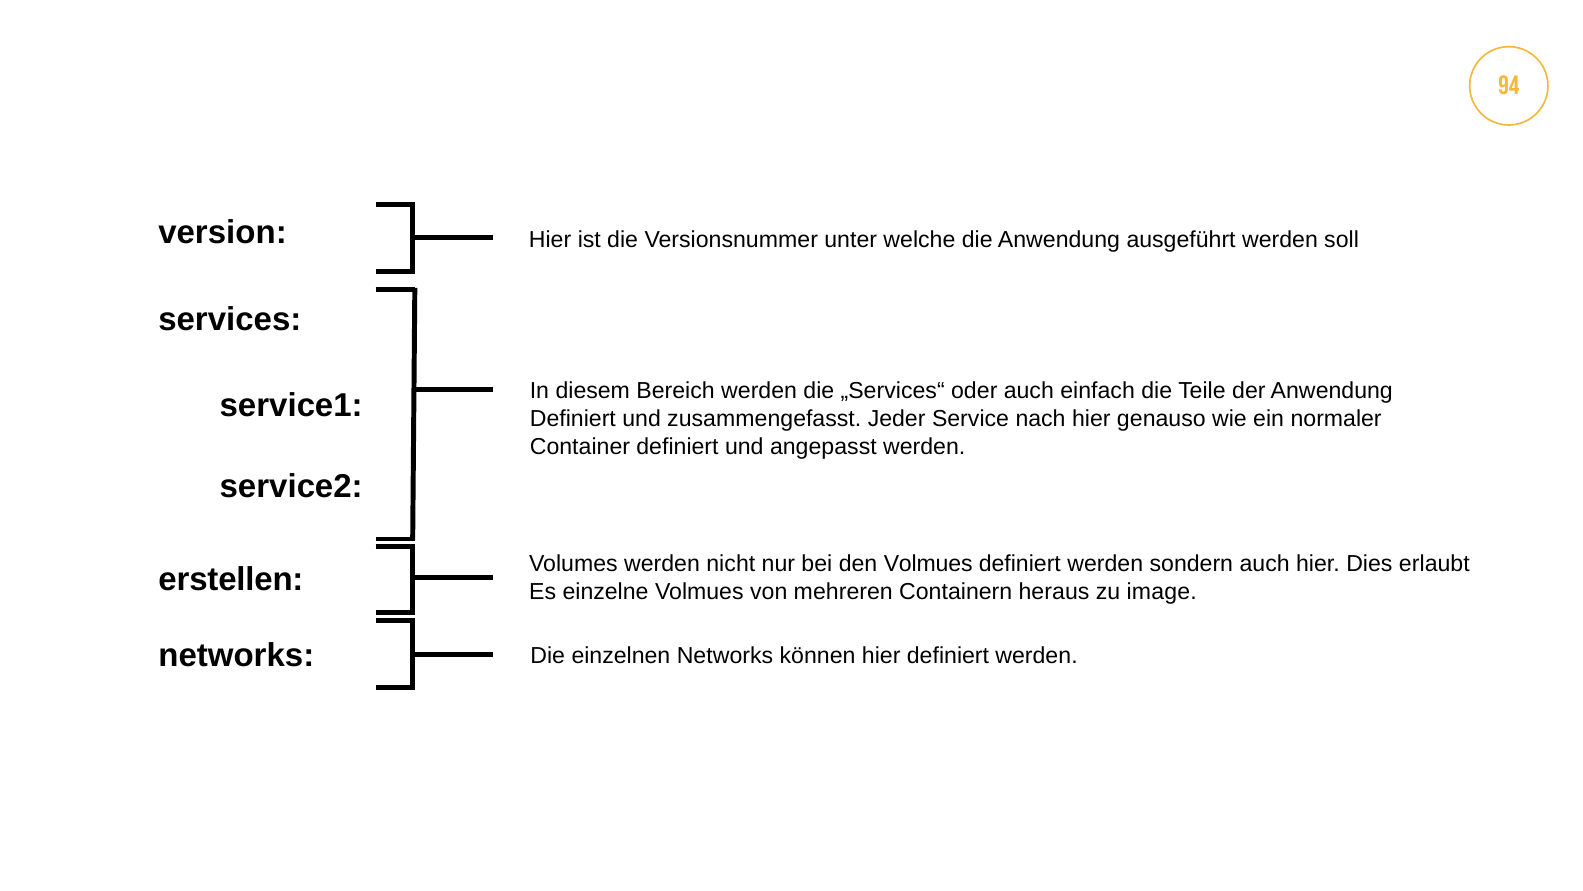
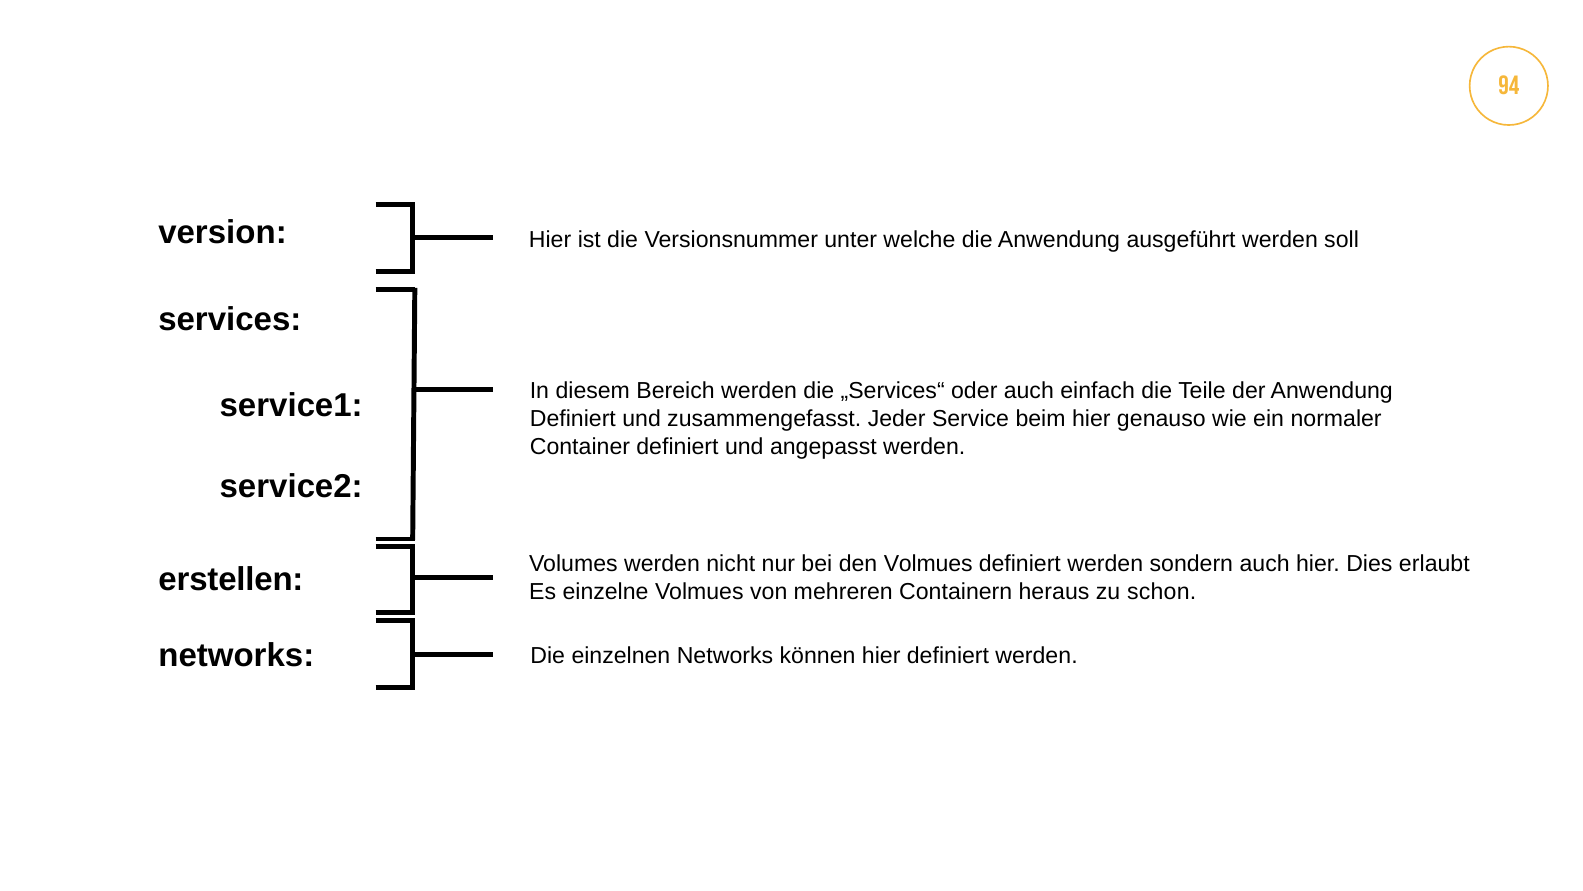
nach: nach -> beim
image: image -> schon
